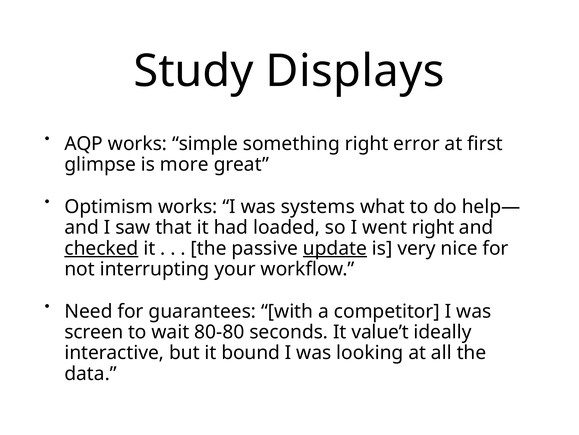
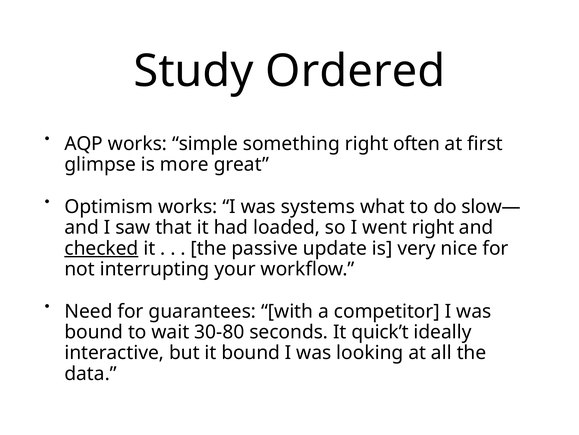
Displays: Displays -> Ordered
error: error -> often
help—: help— -> slow—
update underline: present -> none
screen at (94, 332): screen -> bound
80-80: 80-80 -> 30-80
value’t: value’t -> quick’t
